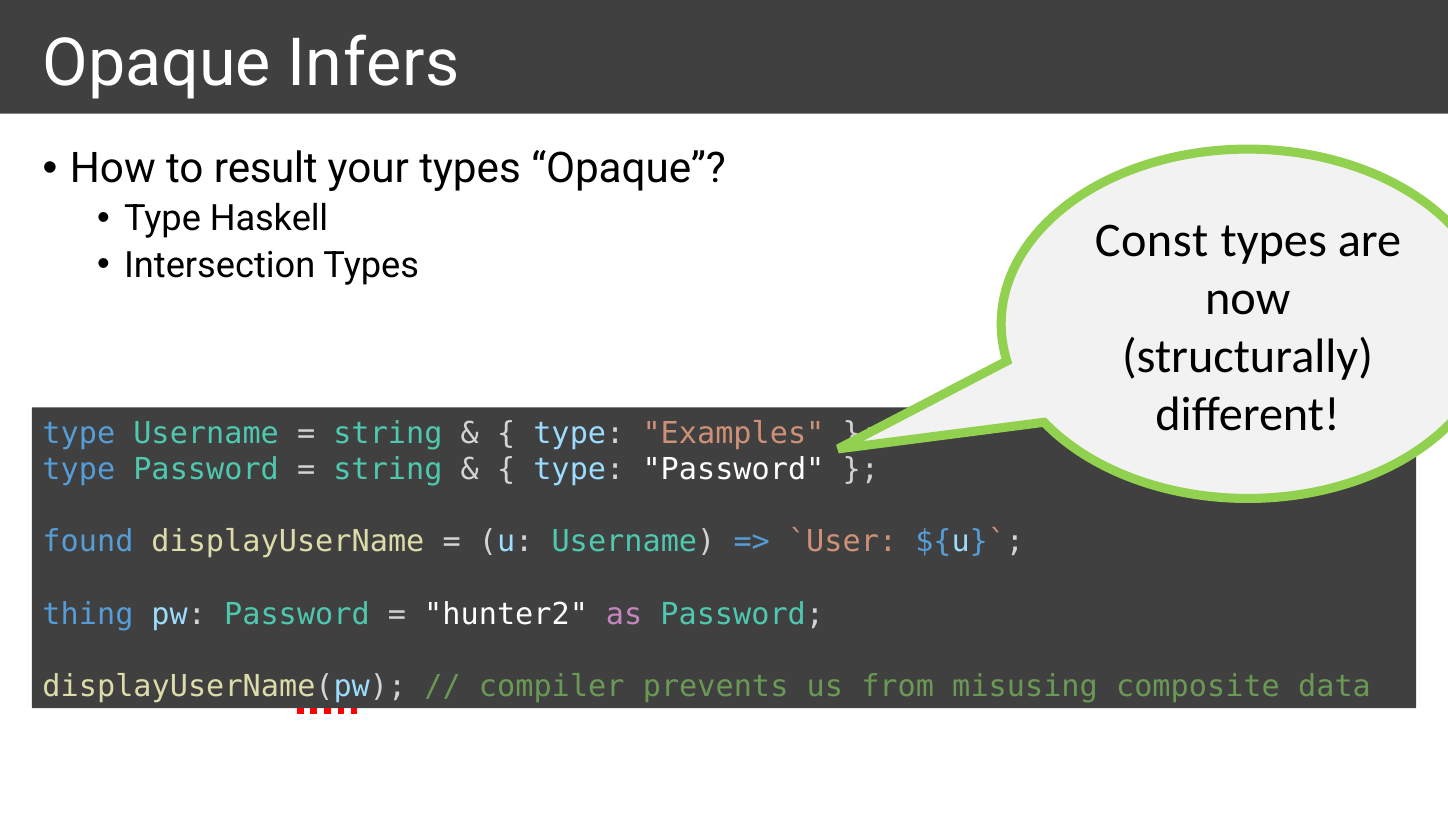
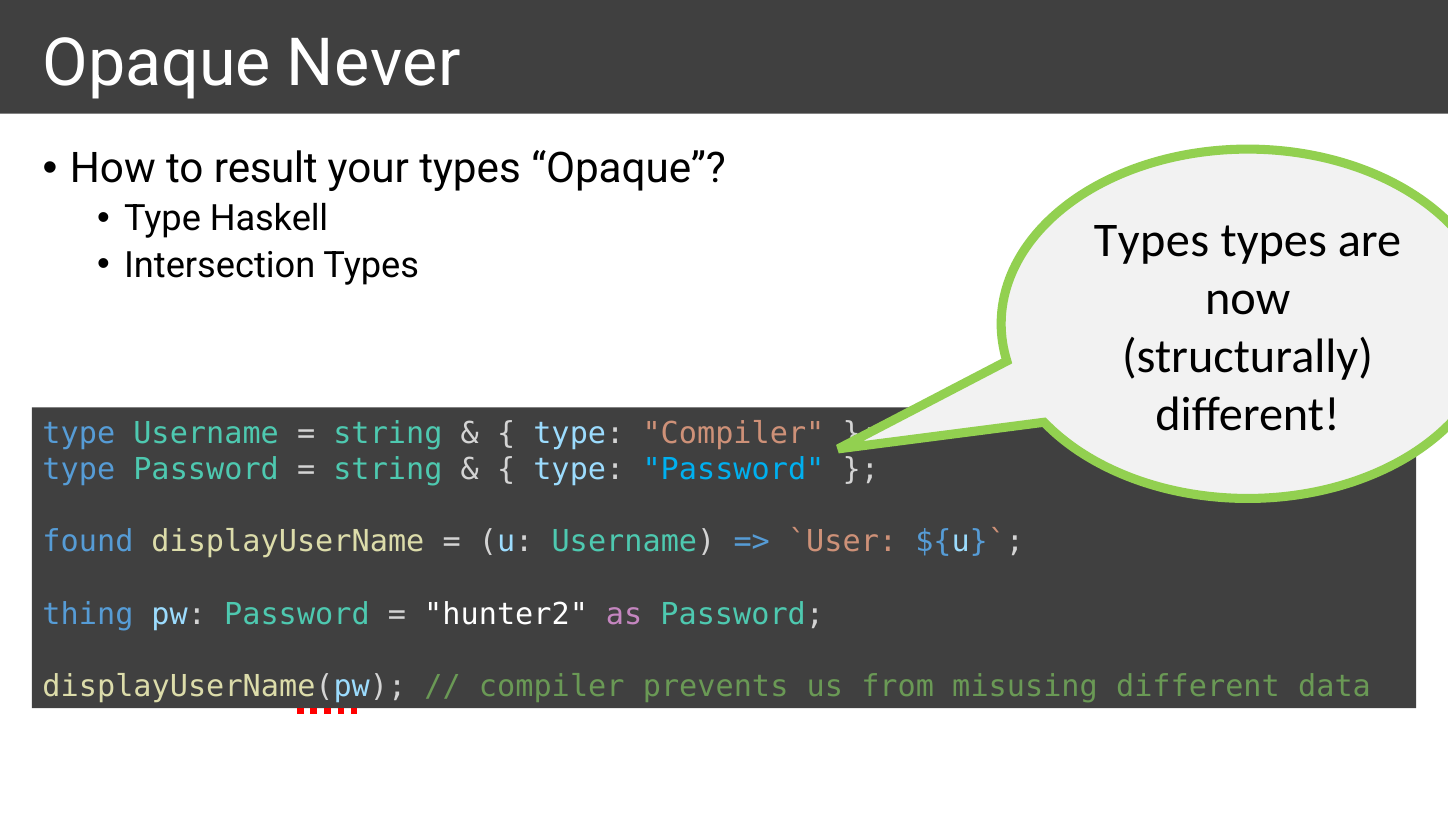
Infers: Infers -> Never
Const at (1152, 240): Const -> Types
type Examples: Examples -> Compiler
Password at (733, 469) colour: white -> light blue
misusing composite: composite -> different
